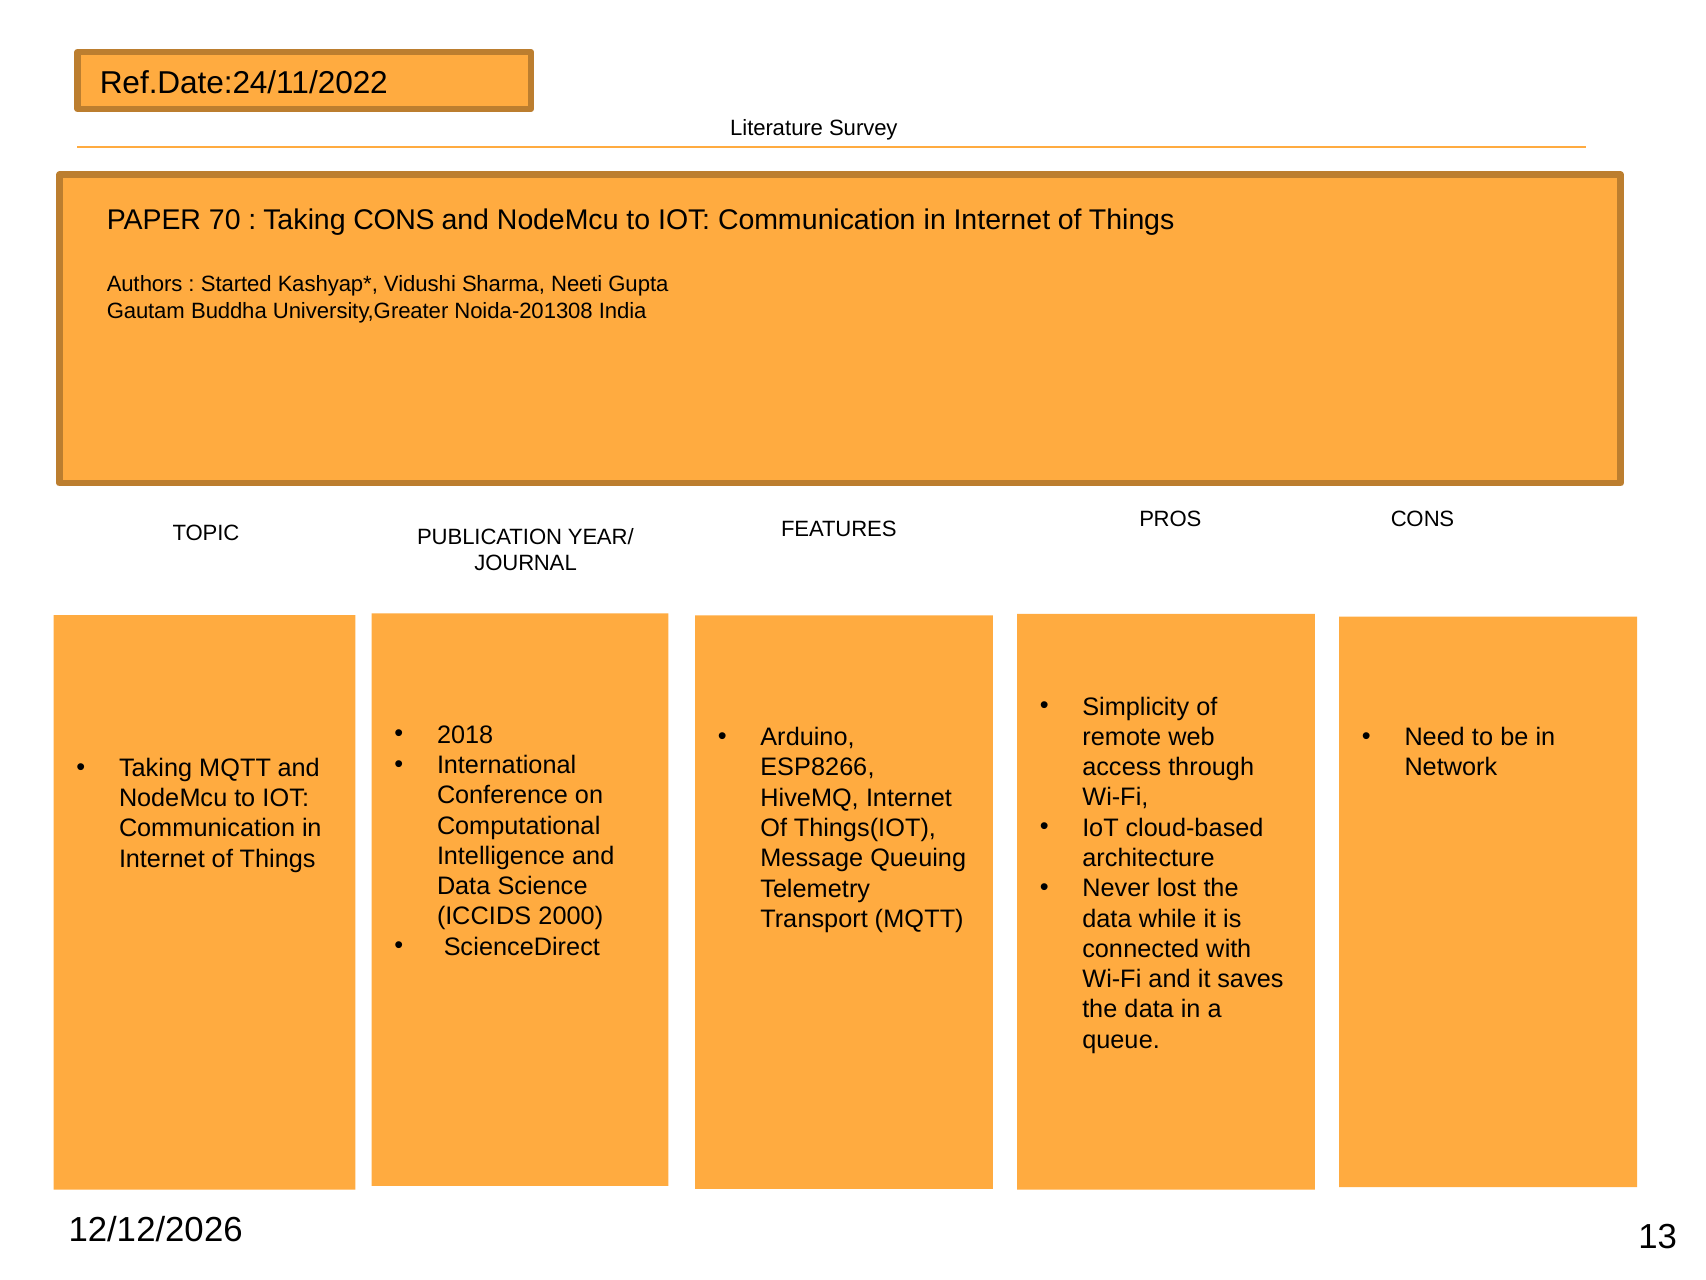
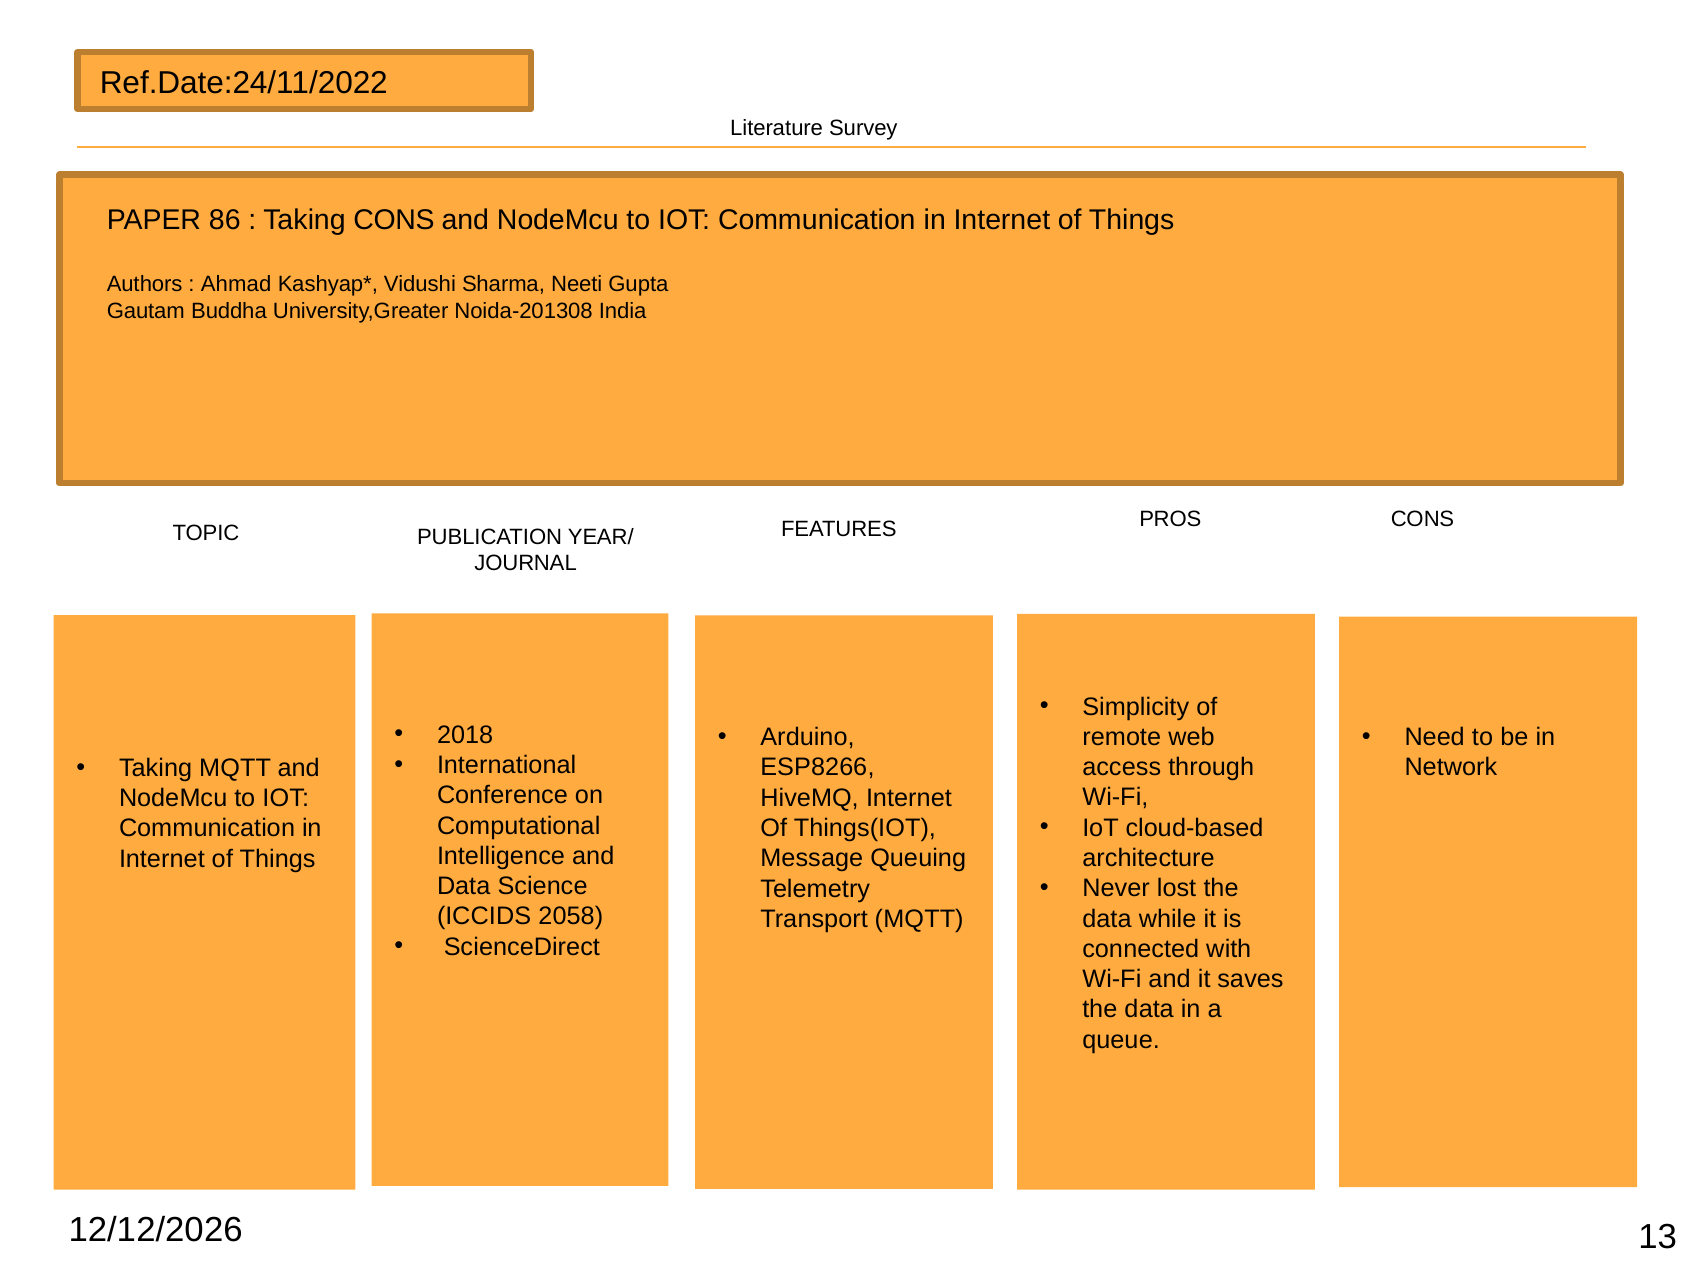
70: 70 -> 86
Started: Started -> Ahmad
2000: 2000 -> 2058
